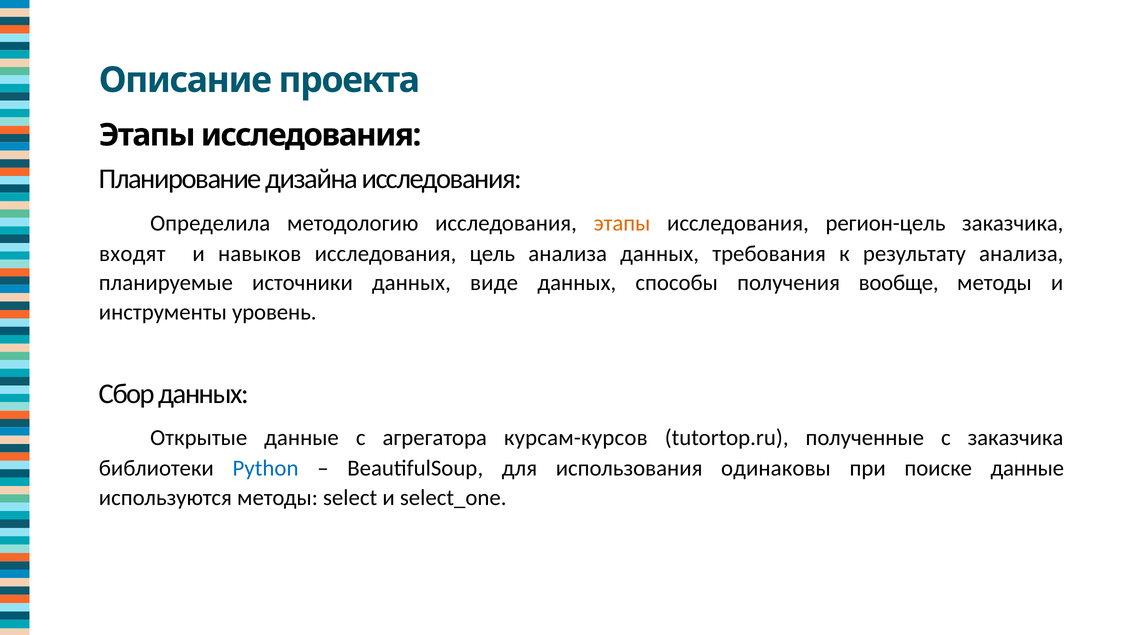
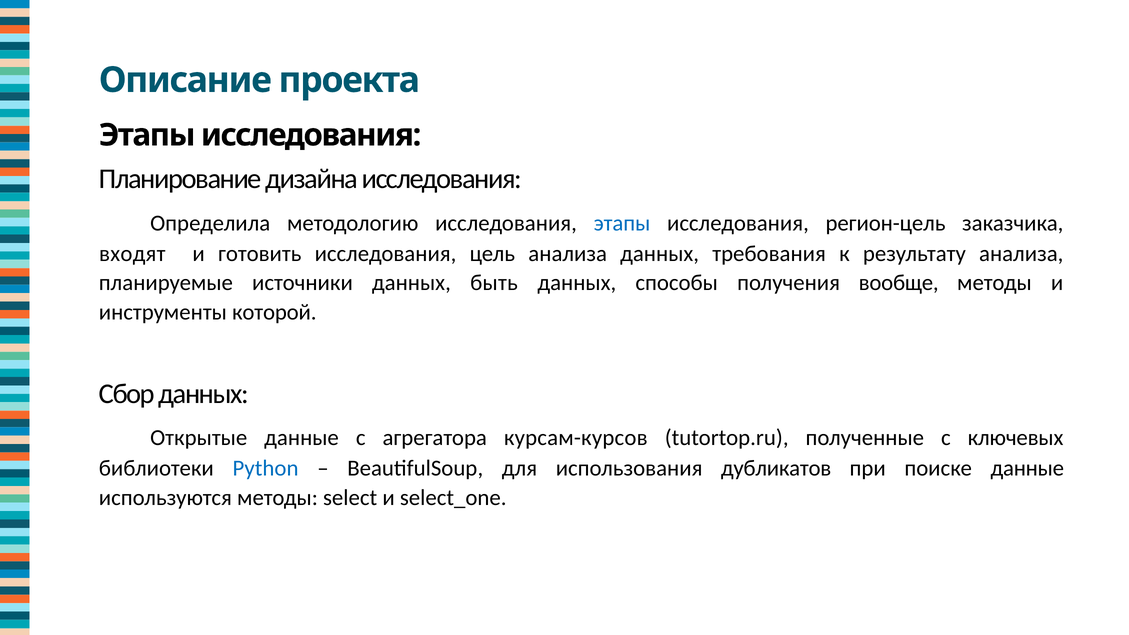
этапы at (622, 223) colour: orange -> blue
навыков: навыков -> готовить
виде: виде -> быть
уровень: уровень -> которой
с заказчика: заказчика -> ключевых
одинаковы: одинаковы -> дубликатов
